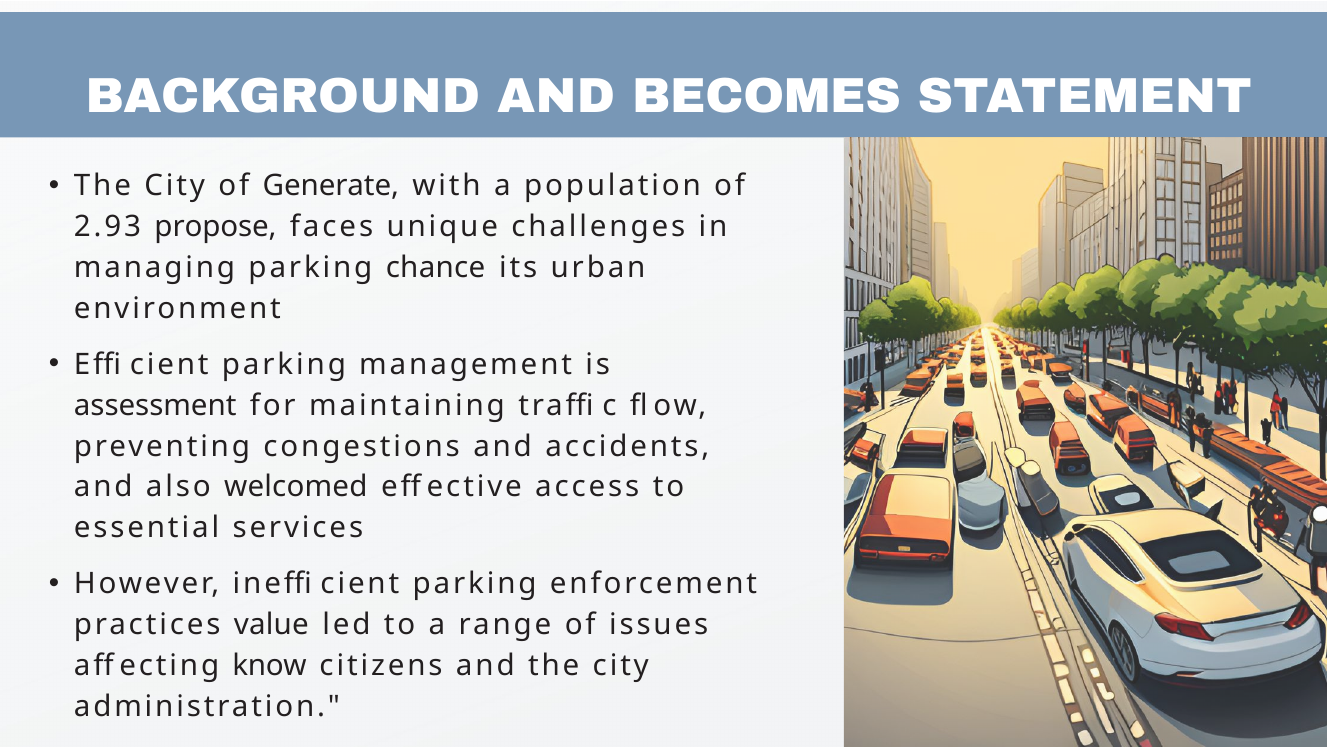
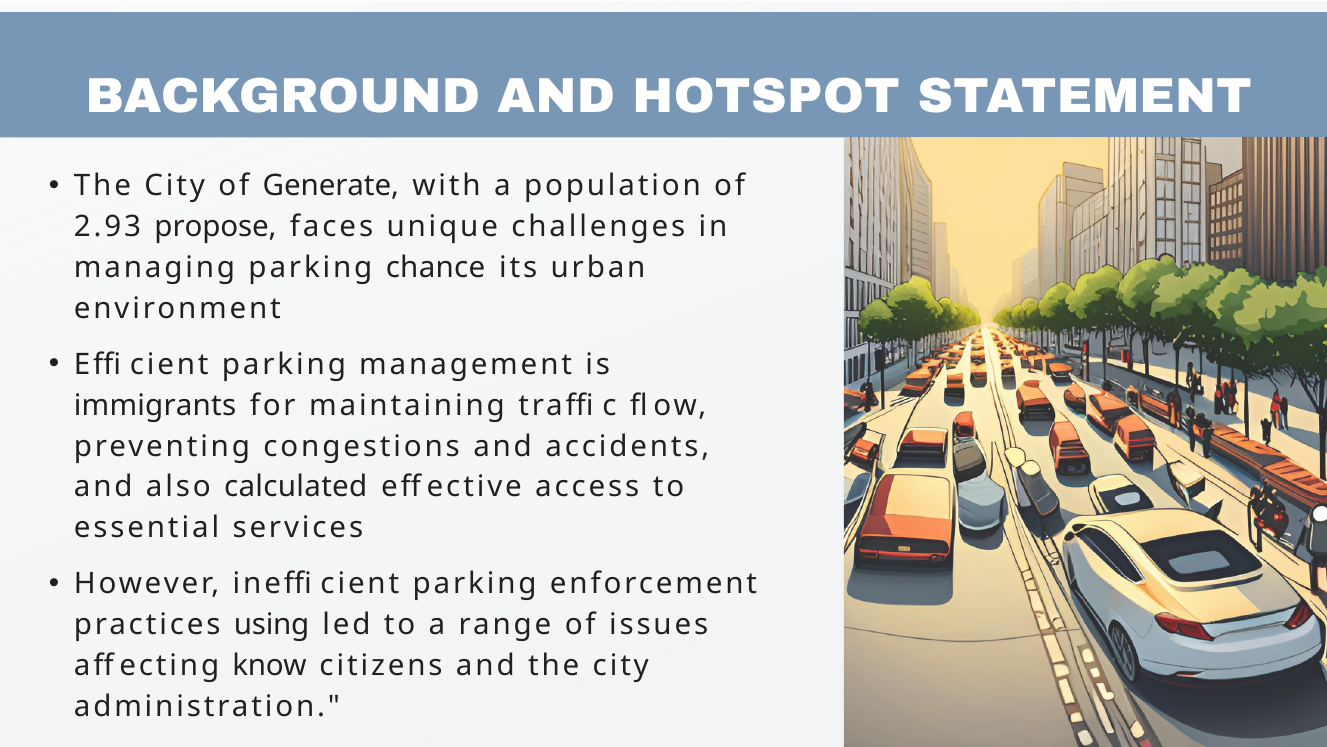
BECOMES: BECOMES -> HOTSPOT
assessment: assessment -> immigrants
welcomed: welcomed -> calculated
value: value -> using
